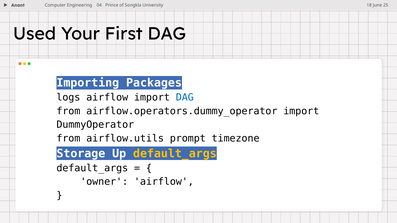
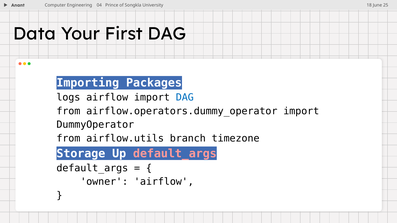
Used: Used -> Data
prompt: prompt -> branch
default_args at (175, 154) colour: yellow -> pink
